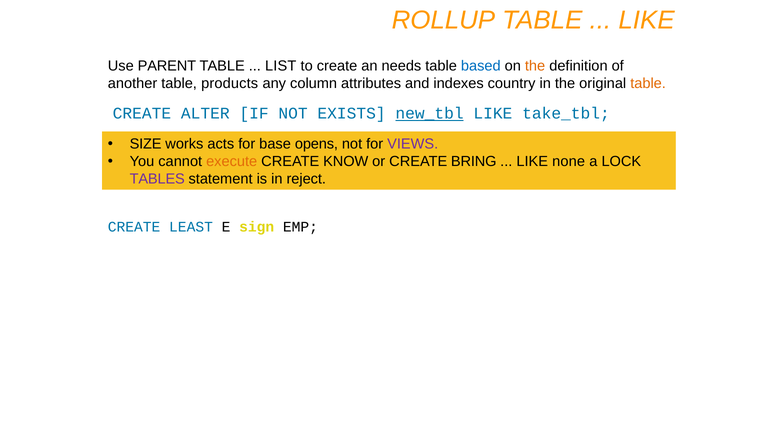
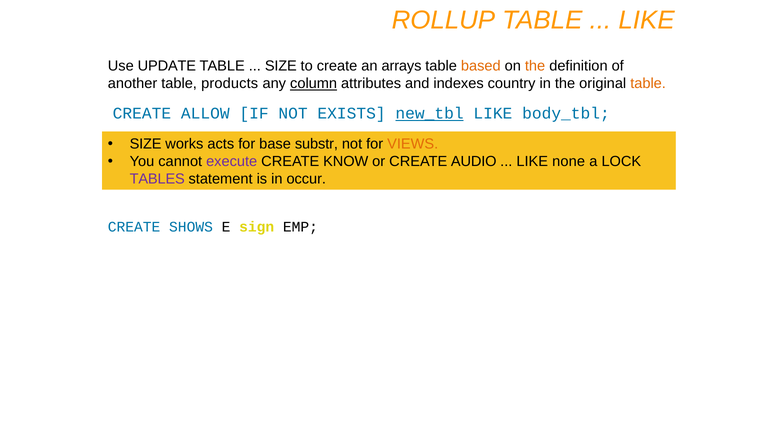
PARENT: PARENT -> UPDATE
LIST at (281, 66): LIST -> SIZE
needs: needs -> arrays
based colour: blue -> orange
column underline: none -> present
ALTER: ALTER -> ALLOW
take_tbl: take_tbl -> body_tbl
opens: opens -> substr
VIEWS colour: purple -> orange
execute colour: orange -> purple
BRING: BRING -> AUDIO
reject: reject -> occur
LEAST: LEAST -> SHOWS
